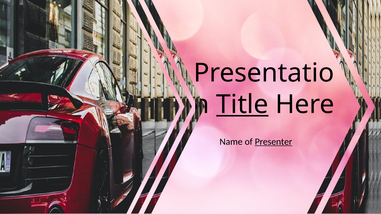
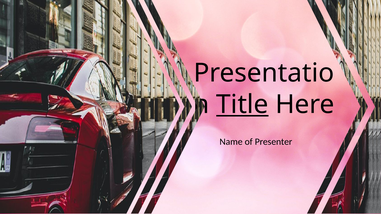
Presenter underline: present -> none
